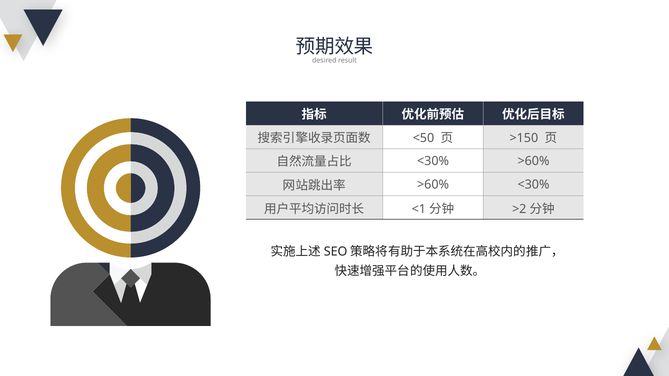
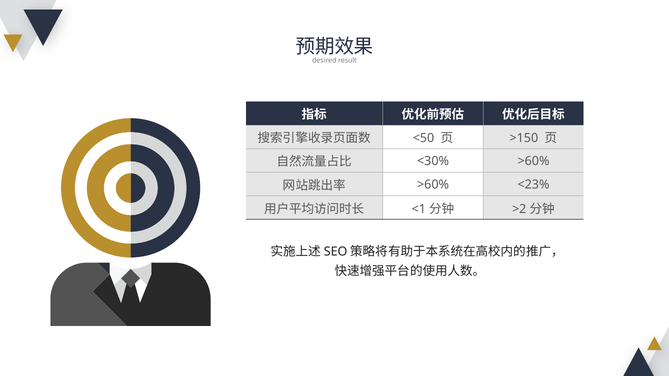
>60% <30%: <30% -> <23%
